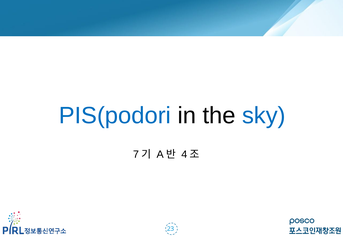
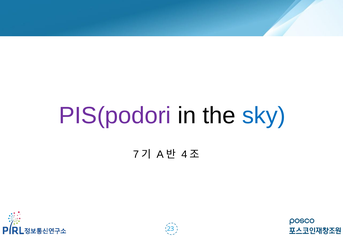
PIS(podori colour: blue -> purple
